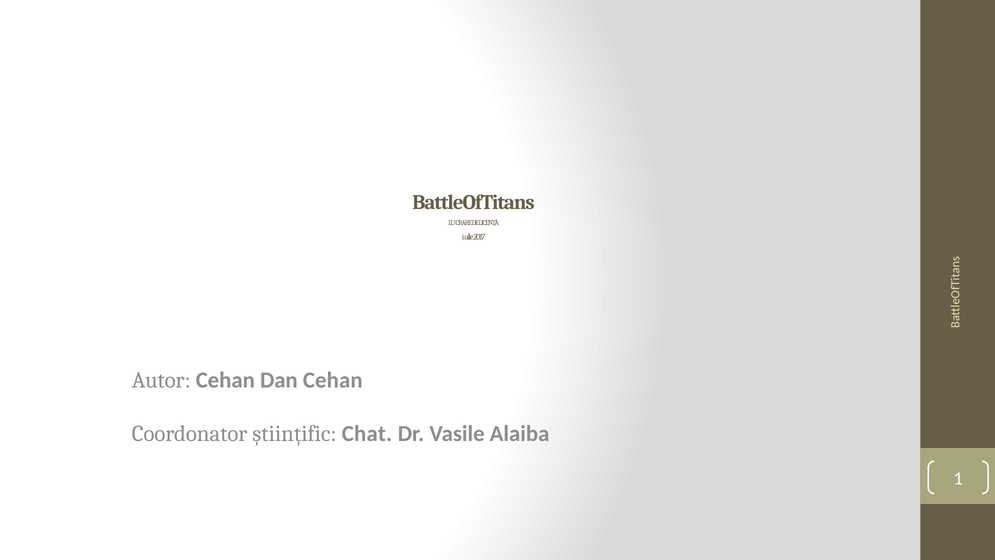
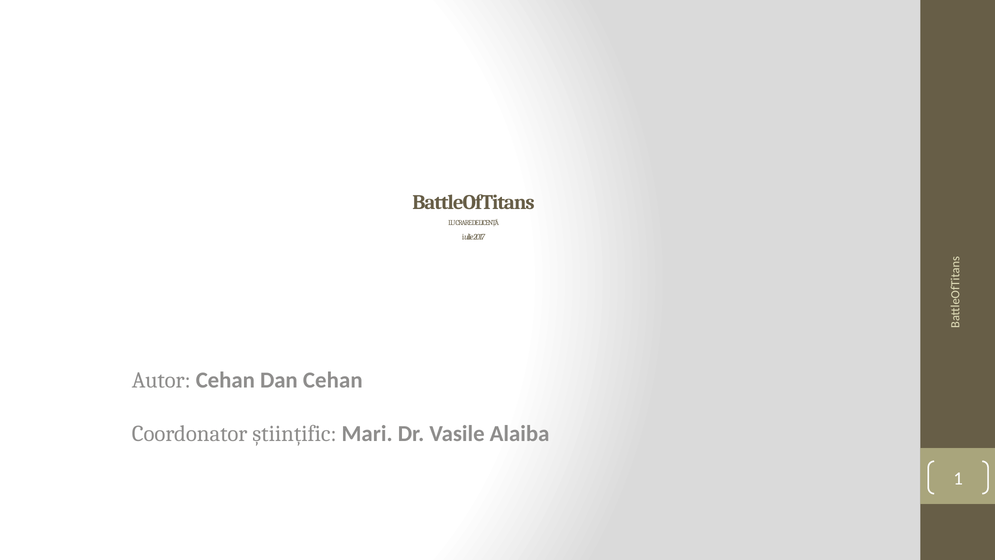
Chat: Chat -> Mari
